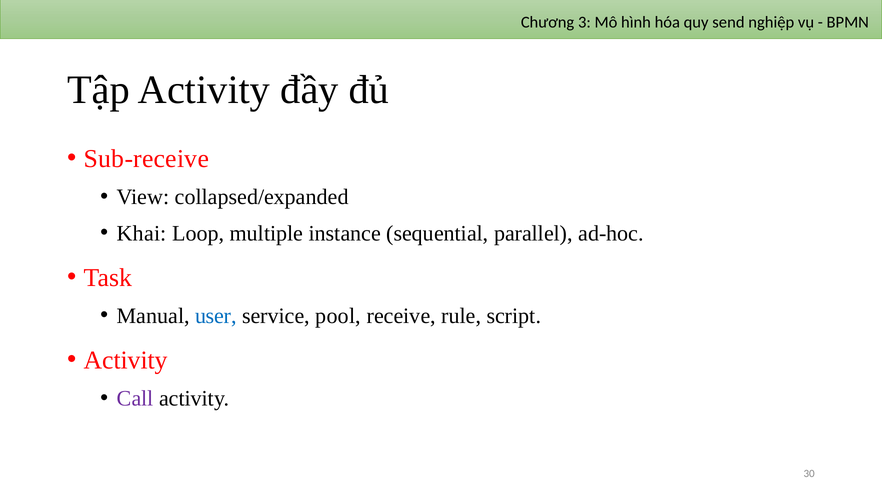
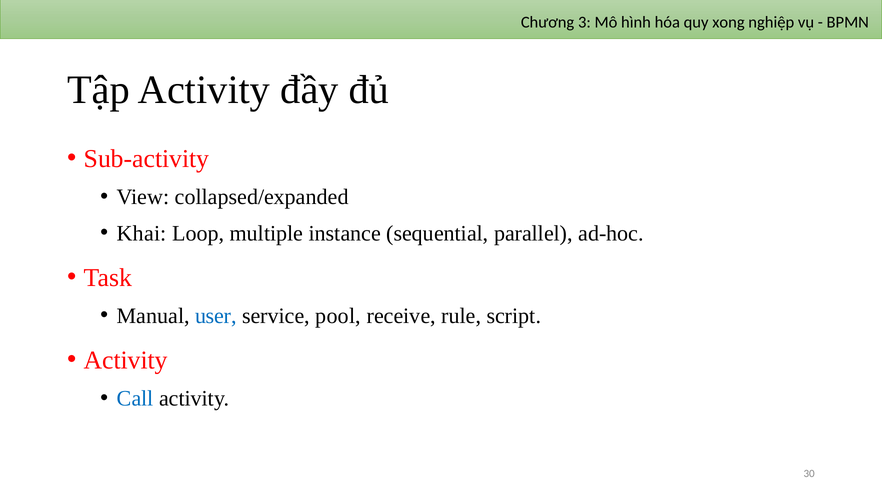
send: send -> xong
Sub-receive: Sub-receive -> Sub-activity
Call colour: purple -> blue
